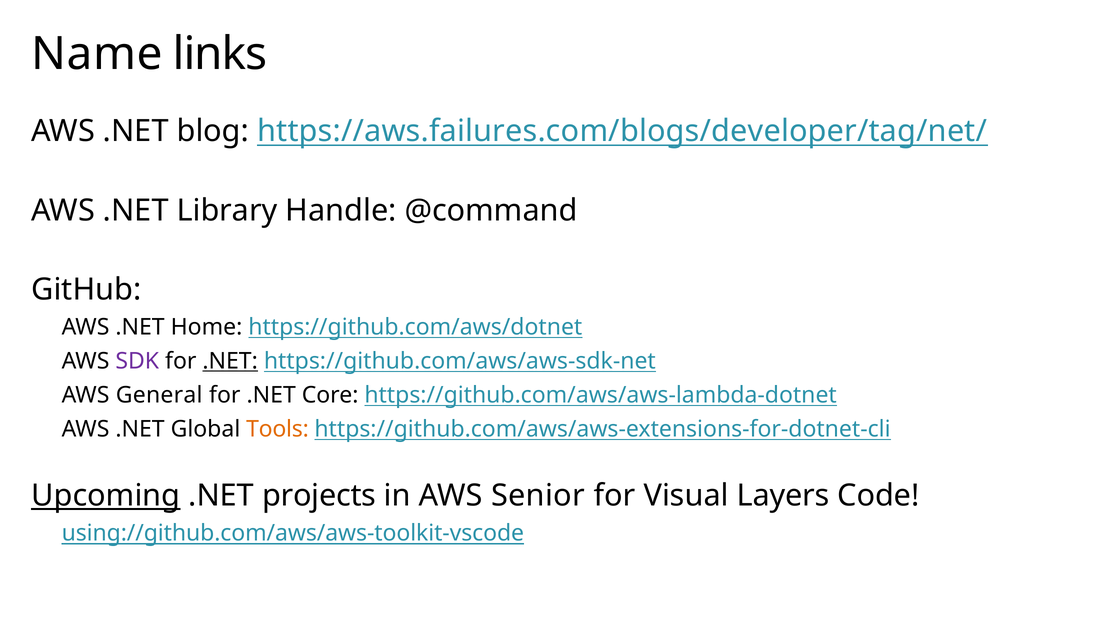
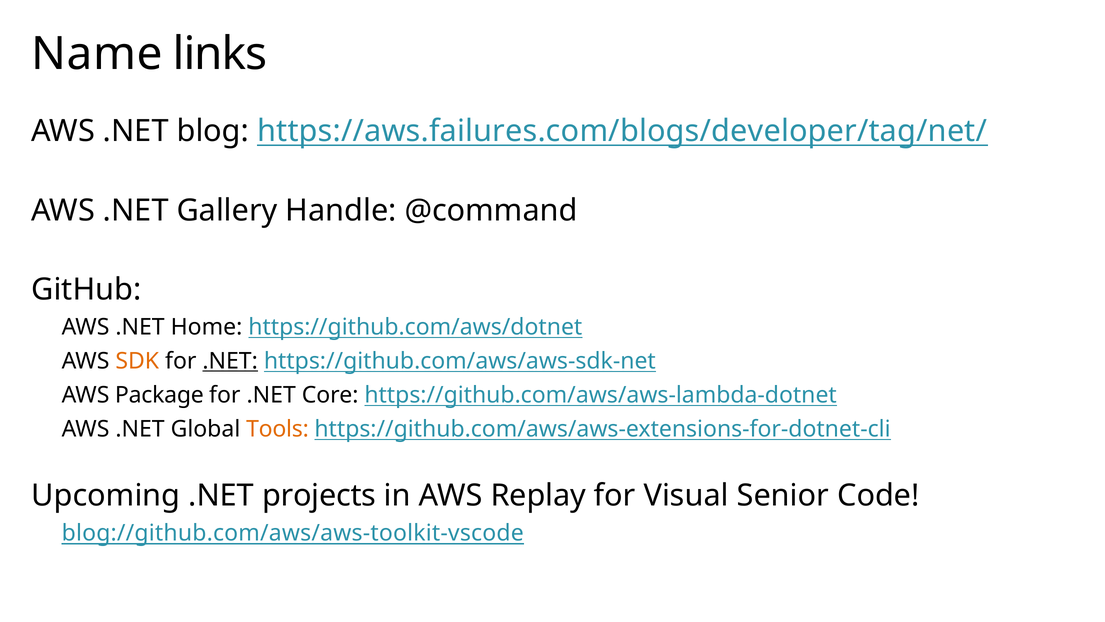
Library: Library -> Gallery
SDK colour: purple -> orange
General: General -> Package
Upcoming underline: present -> none
Senior: Senior -> Replay
Layers: Layers -> Senior
using://github.com/aws/aws-toolkit-vscode: using://github.com/aws/aws-toolkit-vscode -> blog://github.com/aws/aws-toolkit-vscode
